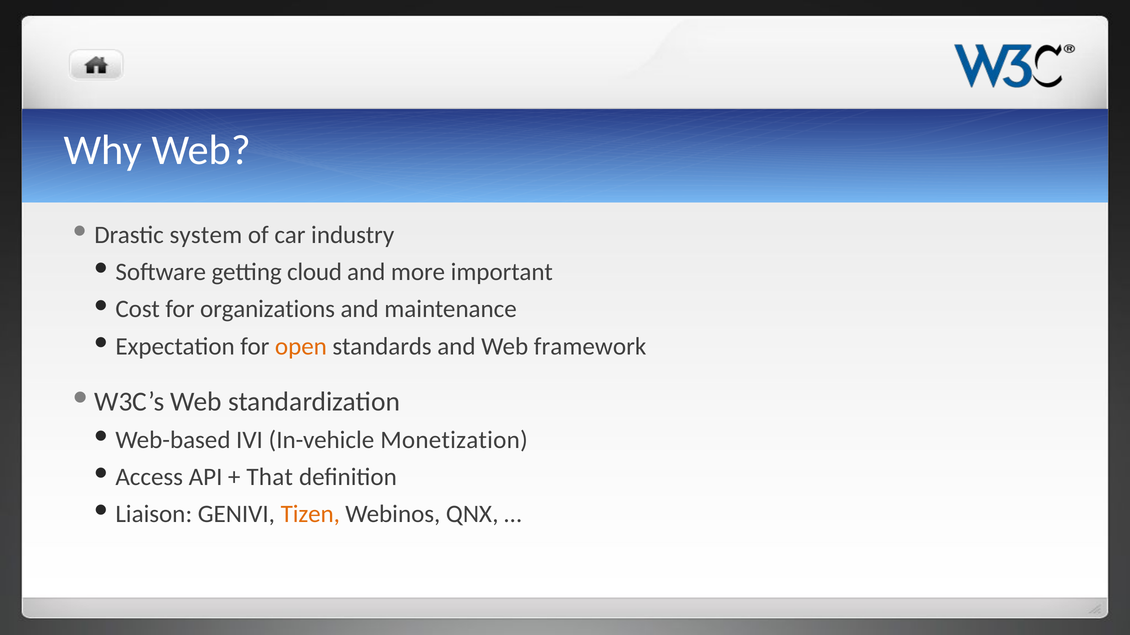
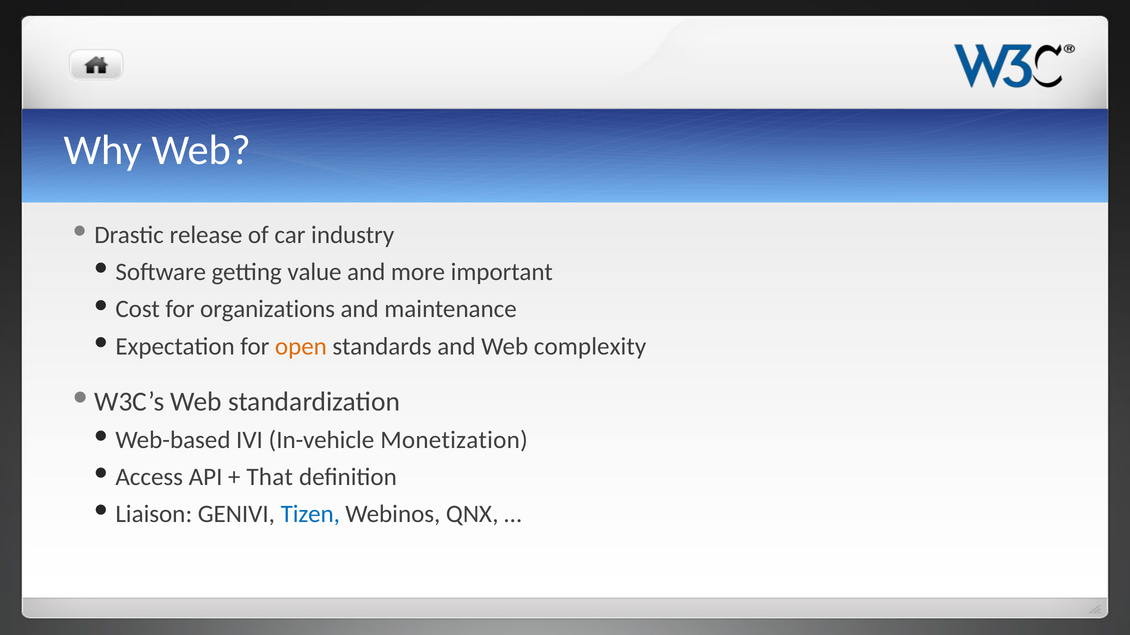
system: system -> release
cloud: cloud -> value
framework: framework -> complexity
Tizen colour: orange -> blue
